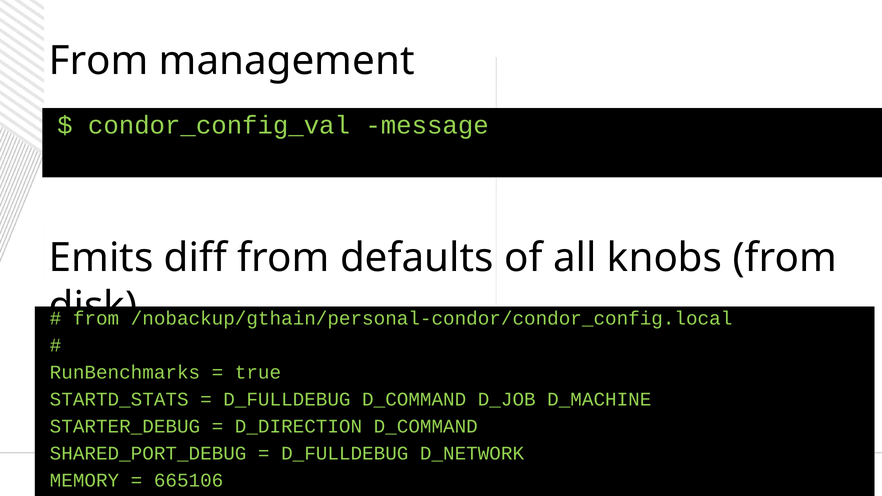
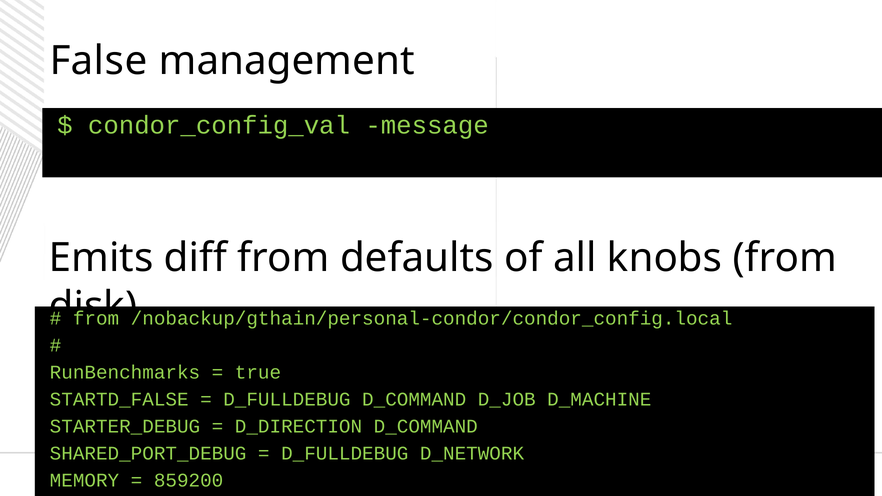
From at (99, 61): From -> False
STARTD_STATS: STARTD_STATS -> STARTD_FALSE
665106: 665106 -> 859200
